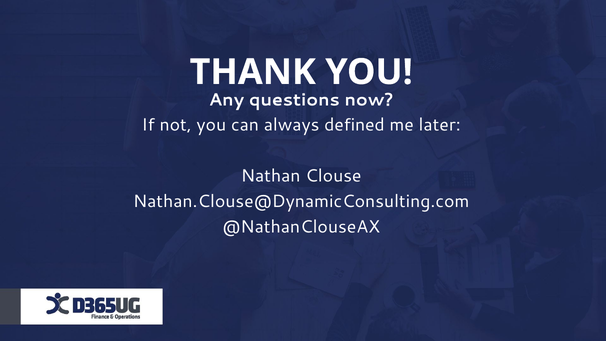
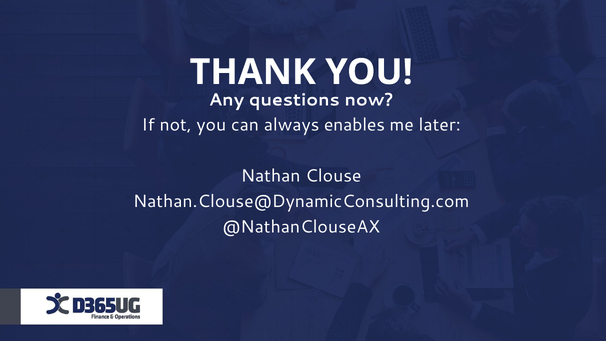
defined: defined -> enables
